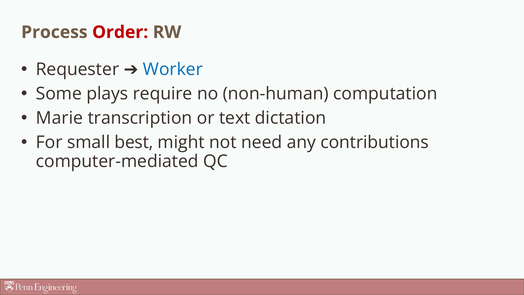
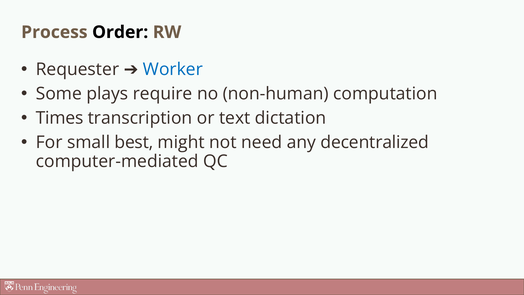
Order colour: red -> black
Marie: Marie -> Times
contributions: contributions -> decentralized
